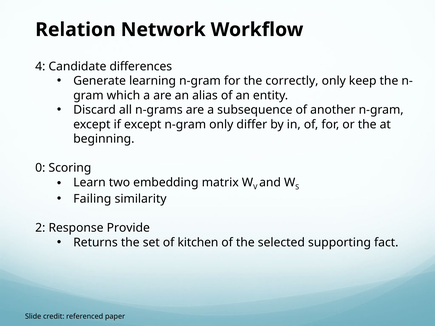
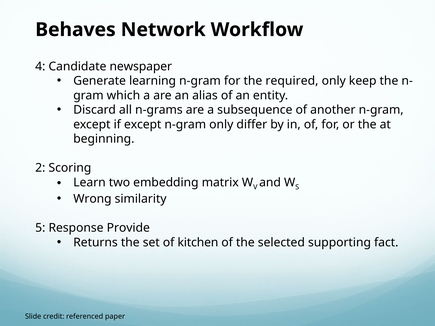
Relation: Relation -> Behaves
differences: differences -> newspaper
correctly: correctly -> required
0: 0 -> 2
Failing: Failing -> Wrong
2: 2 -> 5
